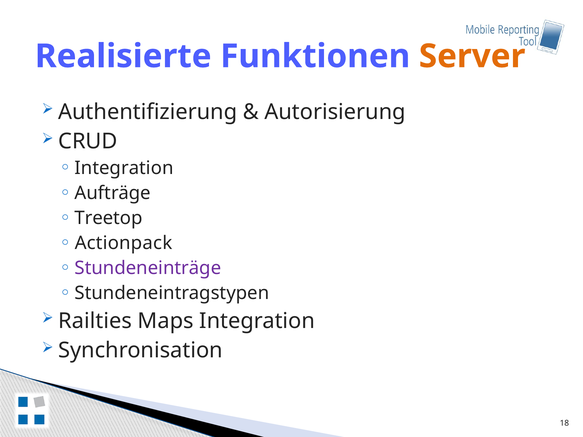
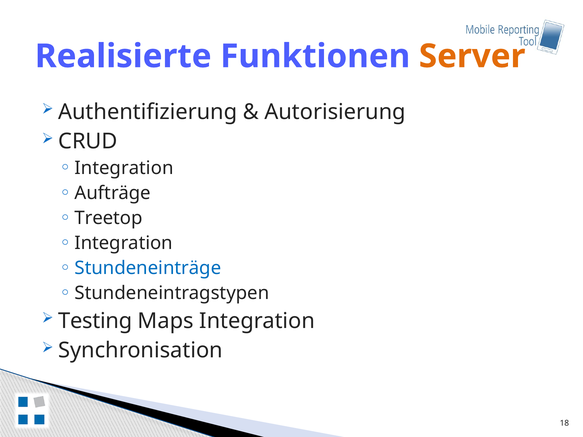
Actionpack at (124, 243): Actionpack -> Integration
Stundeneinträge colour: purple -> blue
Railties: Railties -> Testing
